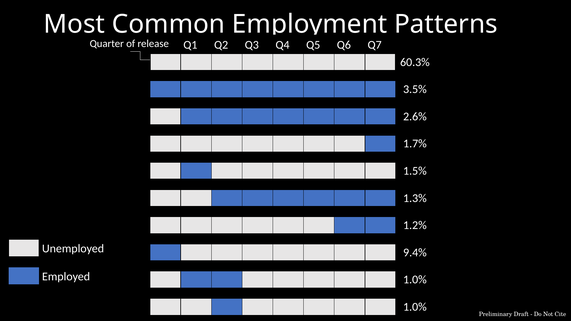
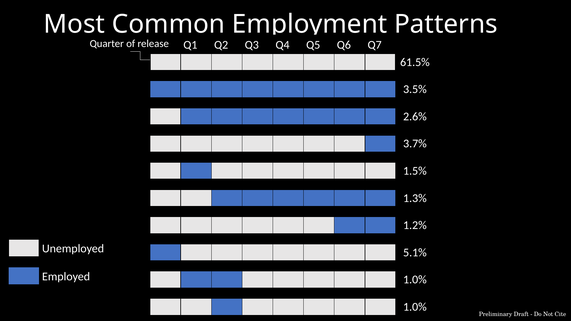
60.3%: 60.3% -> 61.5%
1.7%: 1.7% -> 3.7%
9.4%: 9.4% -> 5.1%
